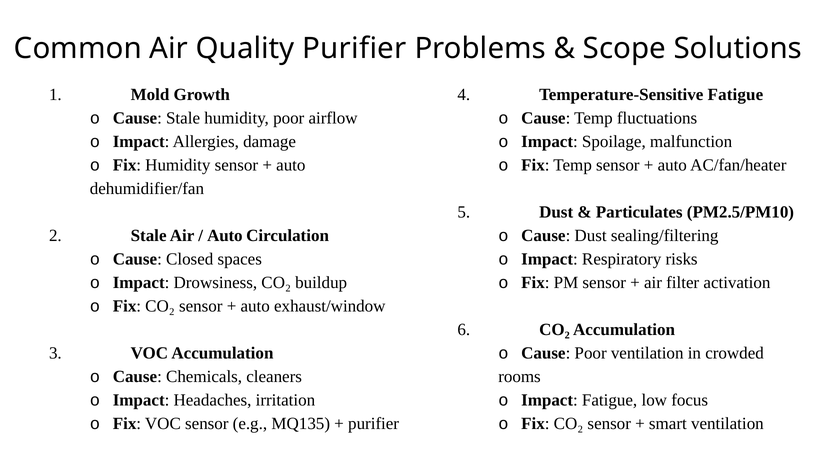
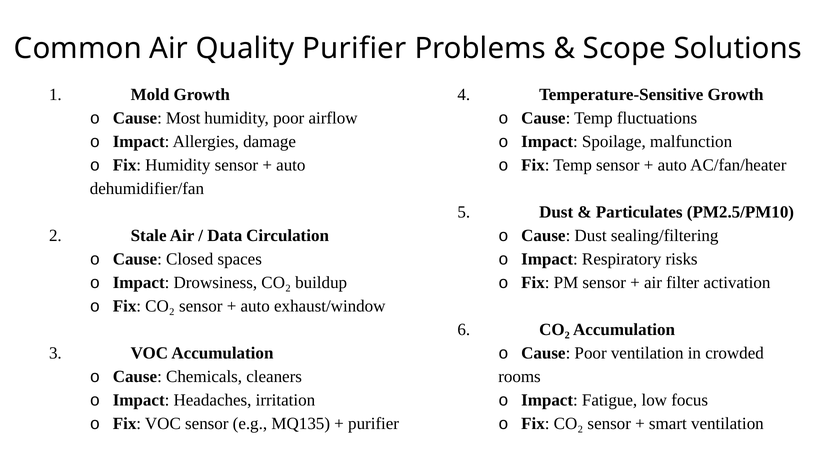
Temperature-Sensitive Fatigue: Fatigue -> Growth
Cause Stale: Stale -> Most
Auto at (225, 235): Auto -> Data
